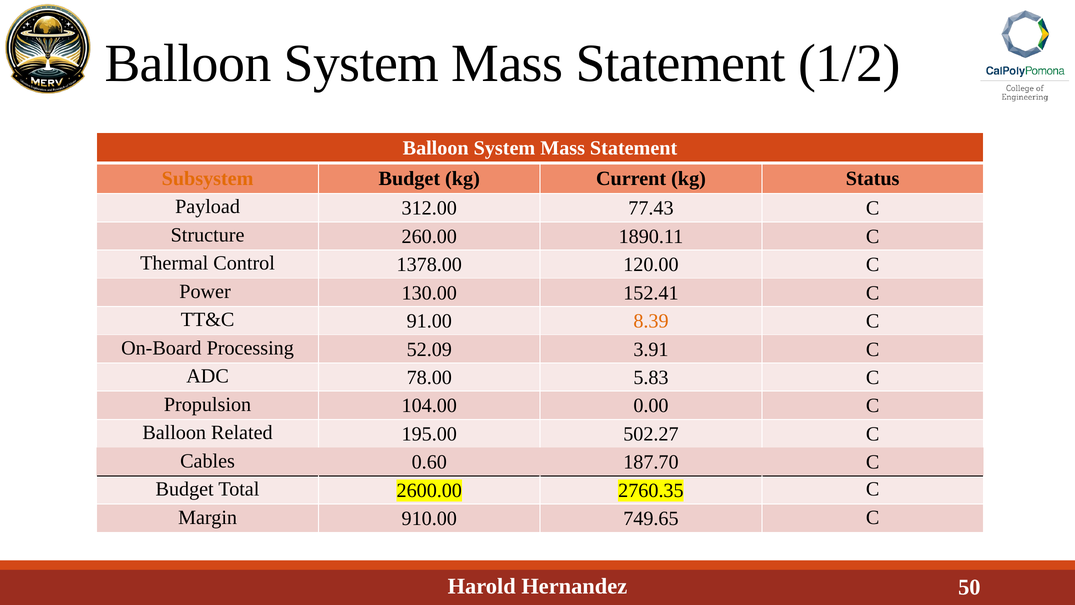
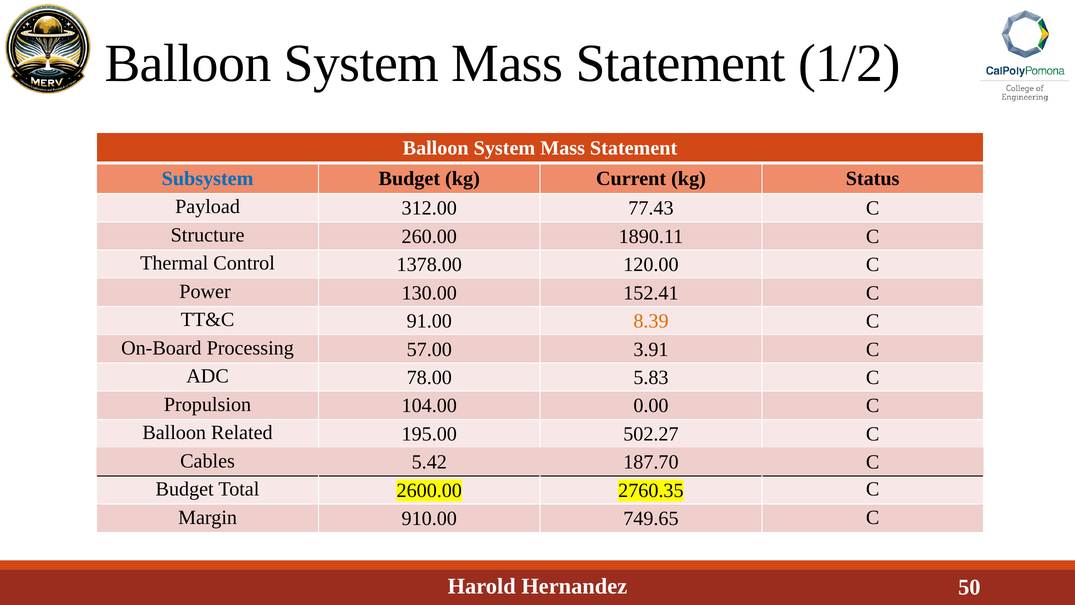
Subsystem colour: orange -> blue
52.09: 52.09 -> 57.00
0.60: 0.60 -> 5.42
